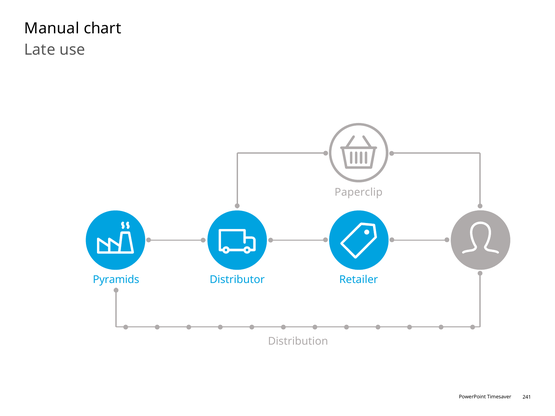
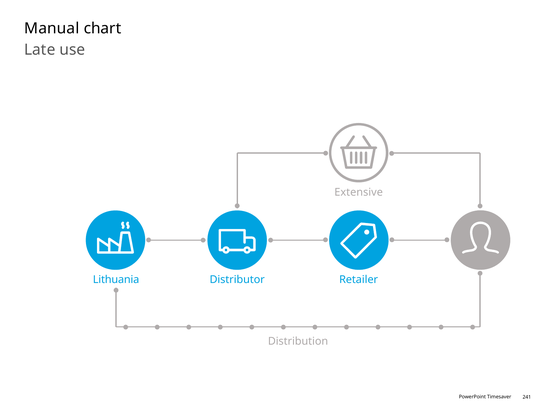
Paperclip: Paperclip -> Extensive
Pyramids: Pyramids -> Lithuania
